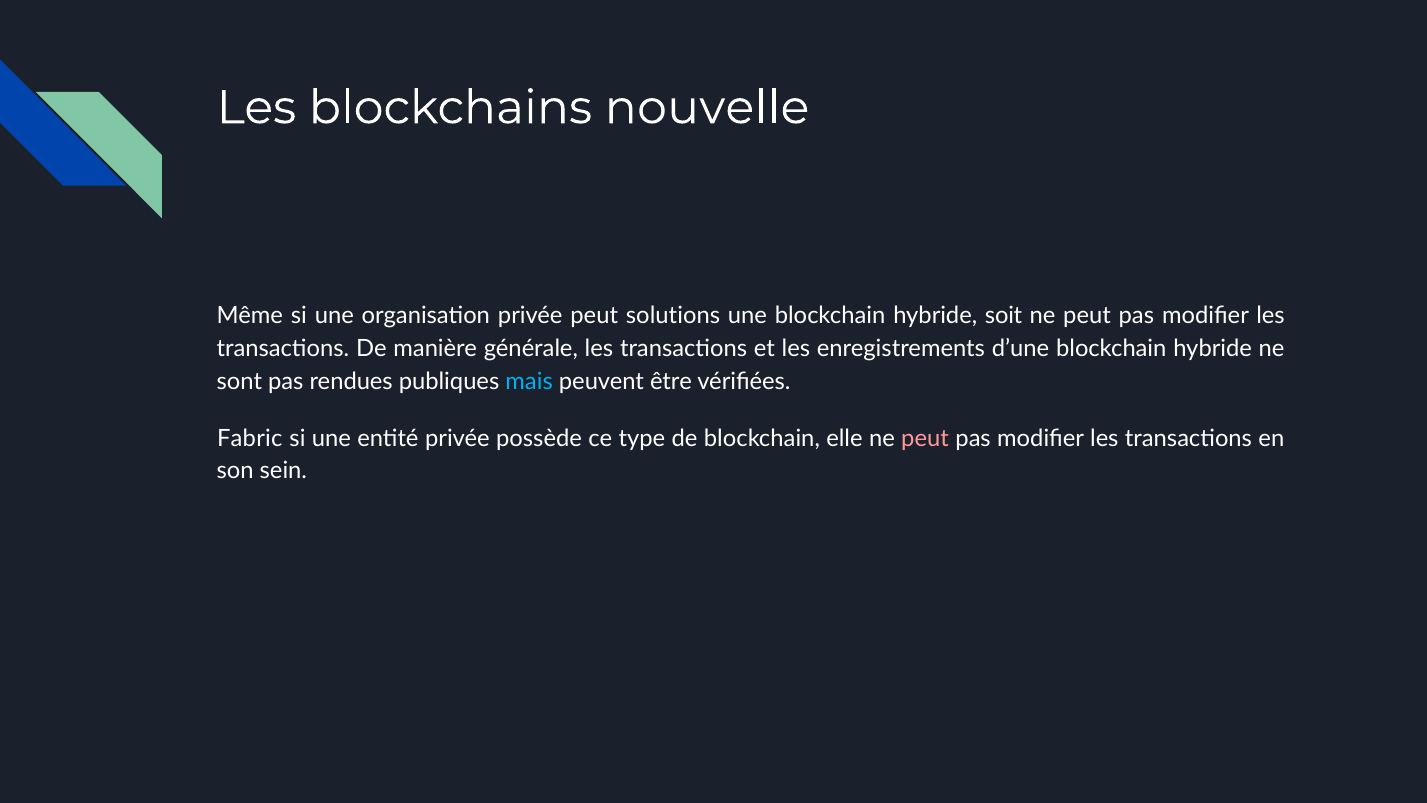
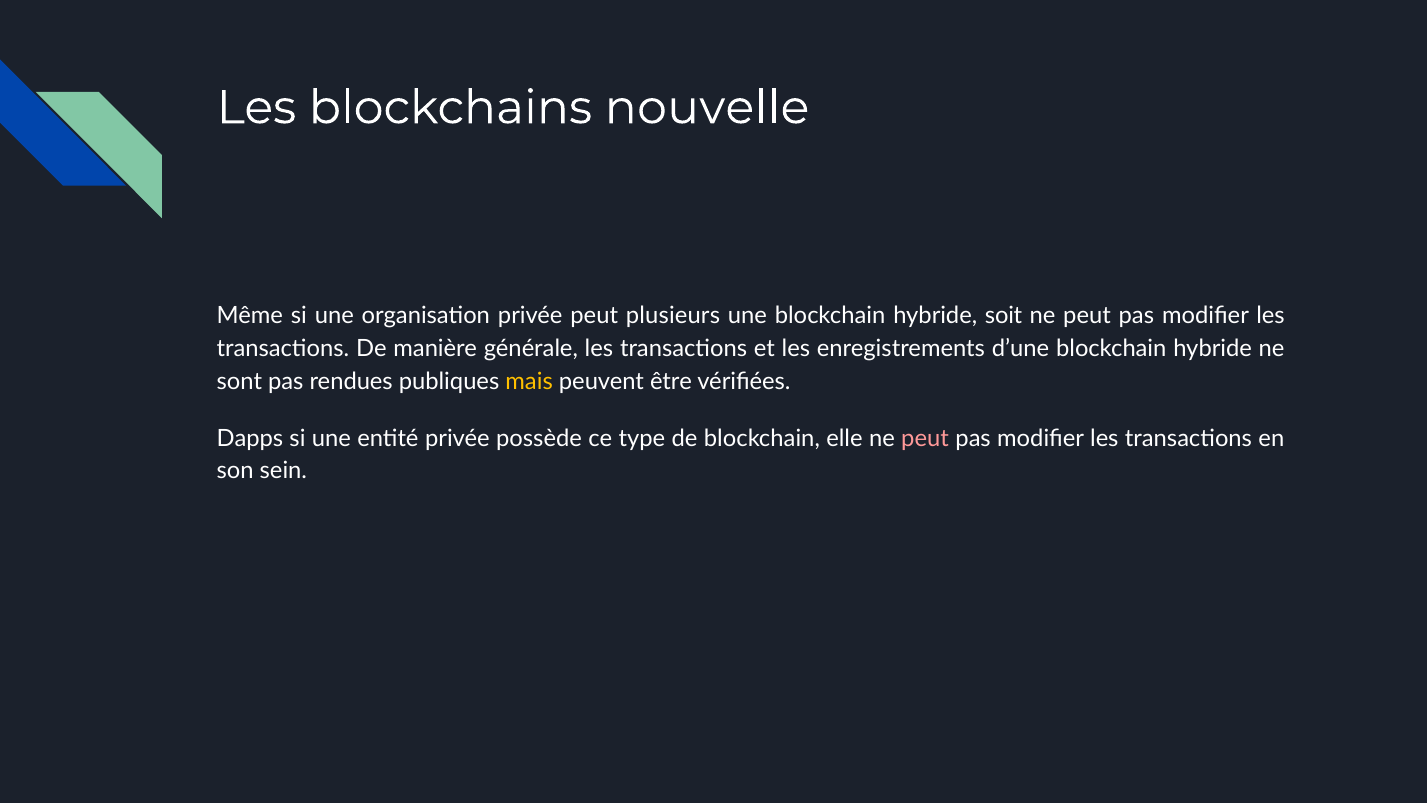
solutions: solutions -> plusieurs
mais colour: light blue -> yellow
Fabric: Fabric -> Dapps
